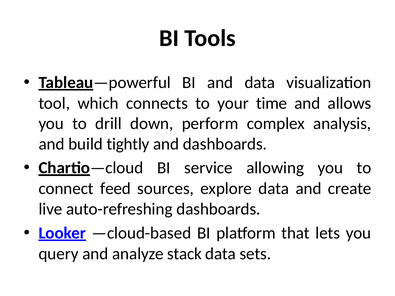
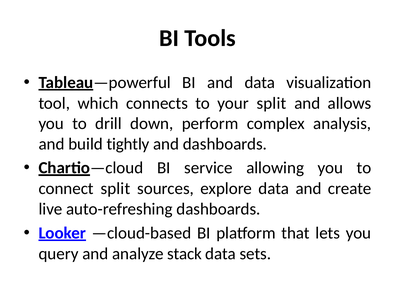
your time: time -> split
connect feed: feed -> split
